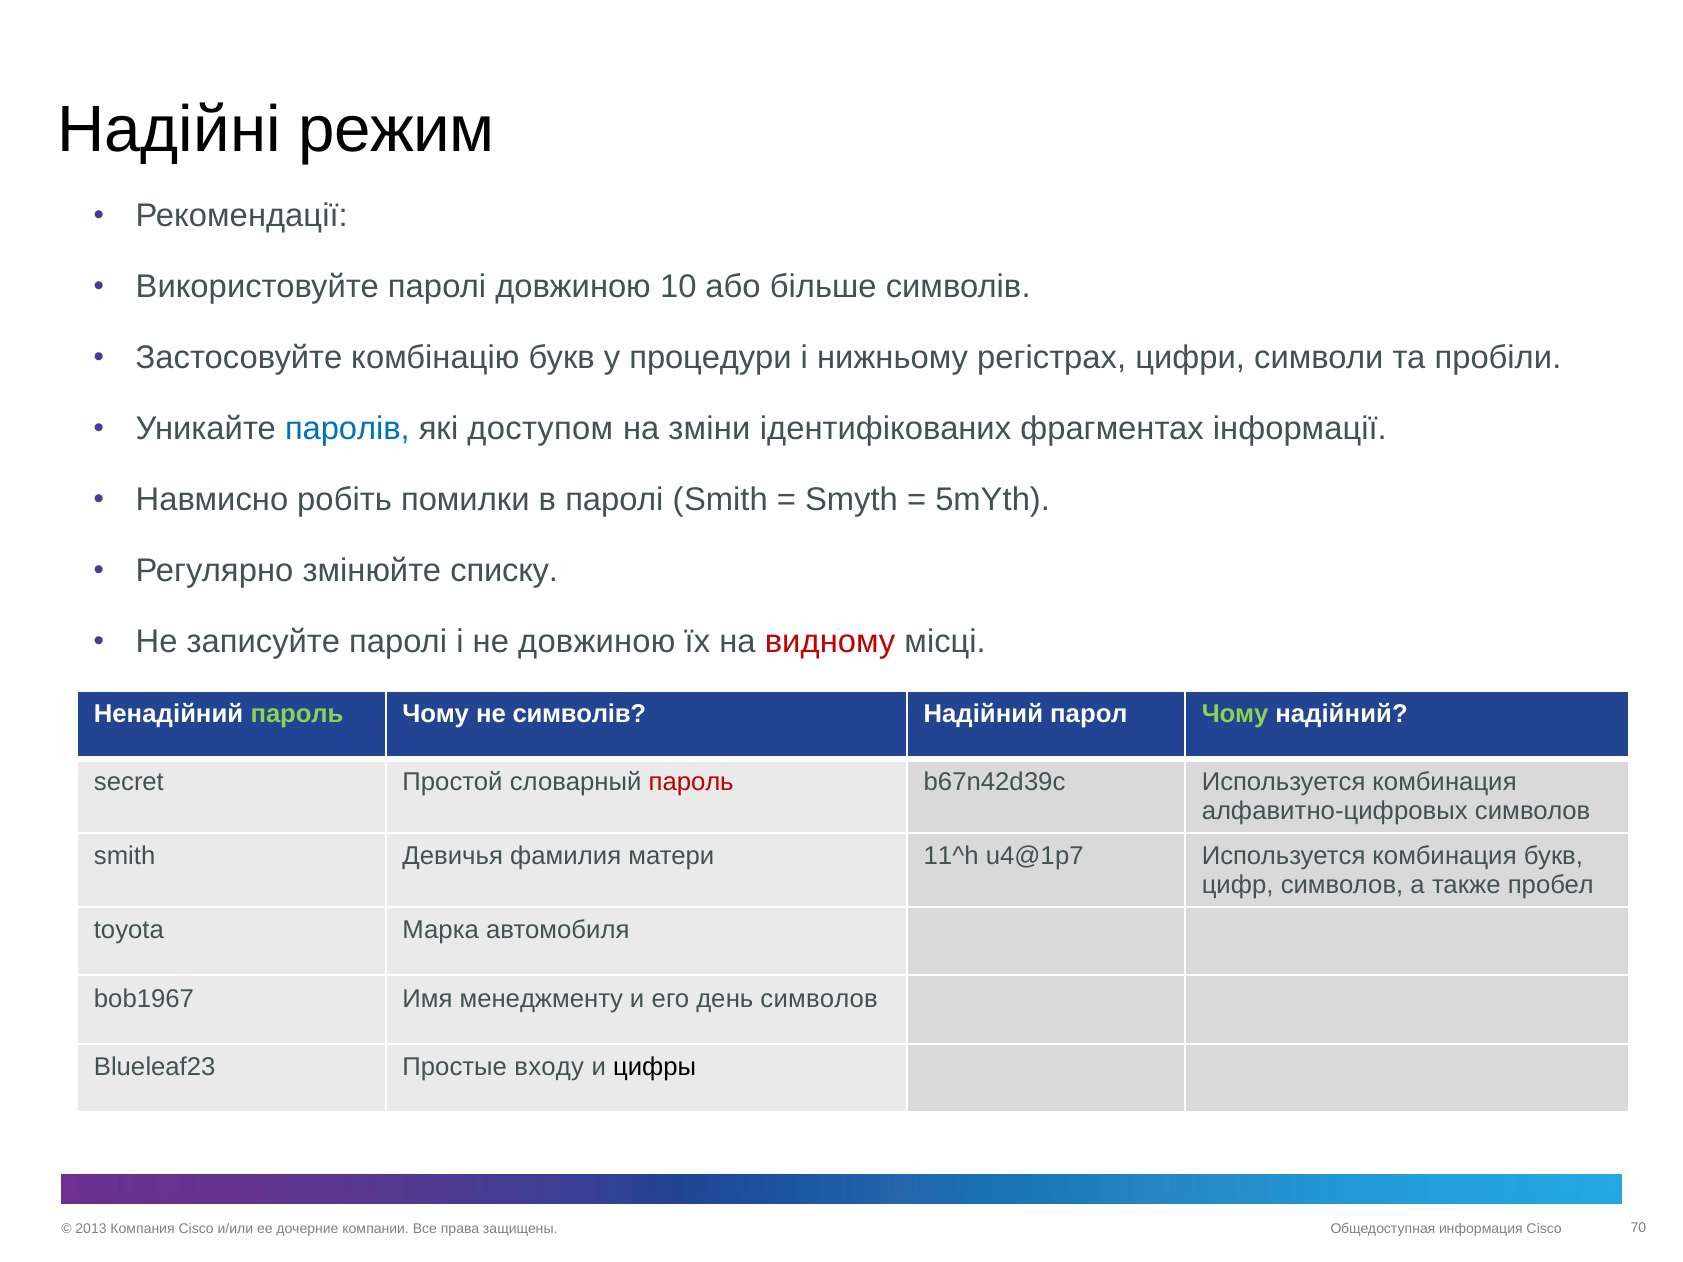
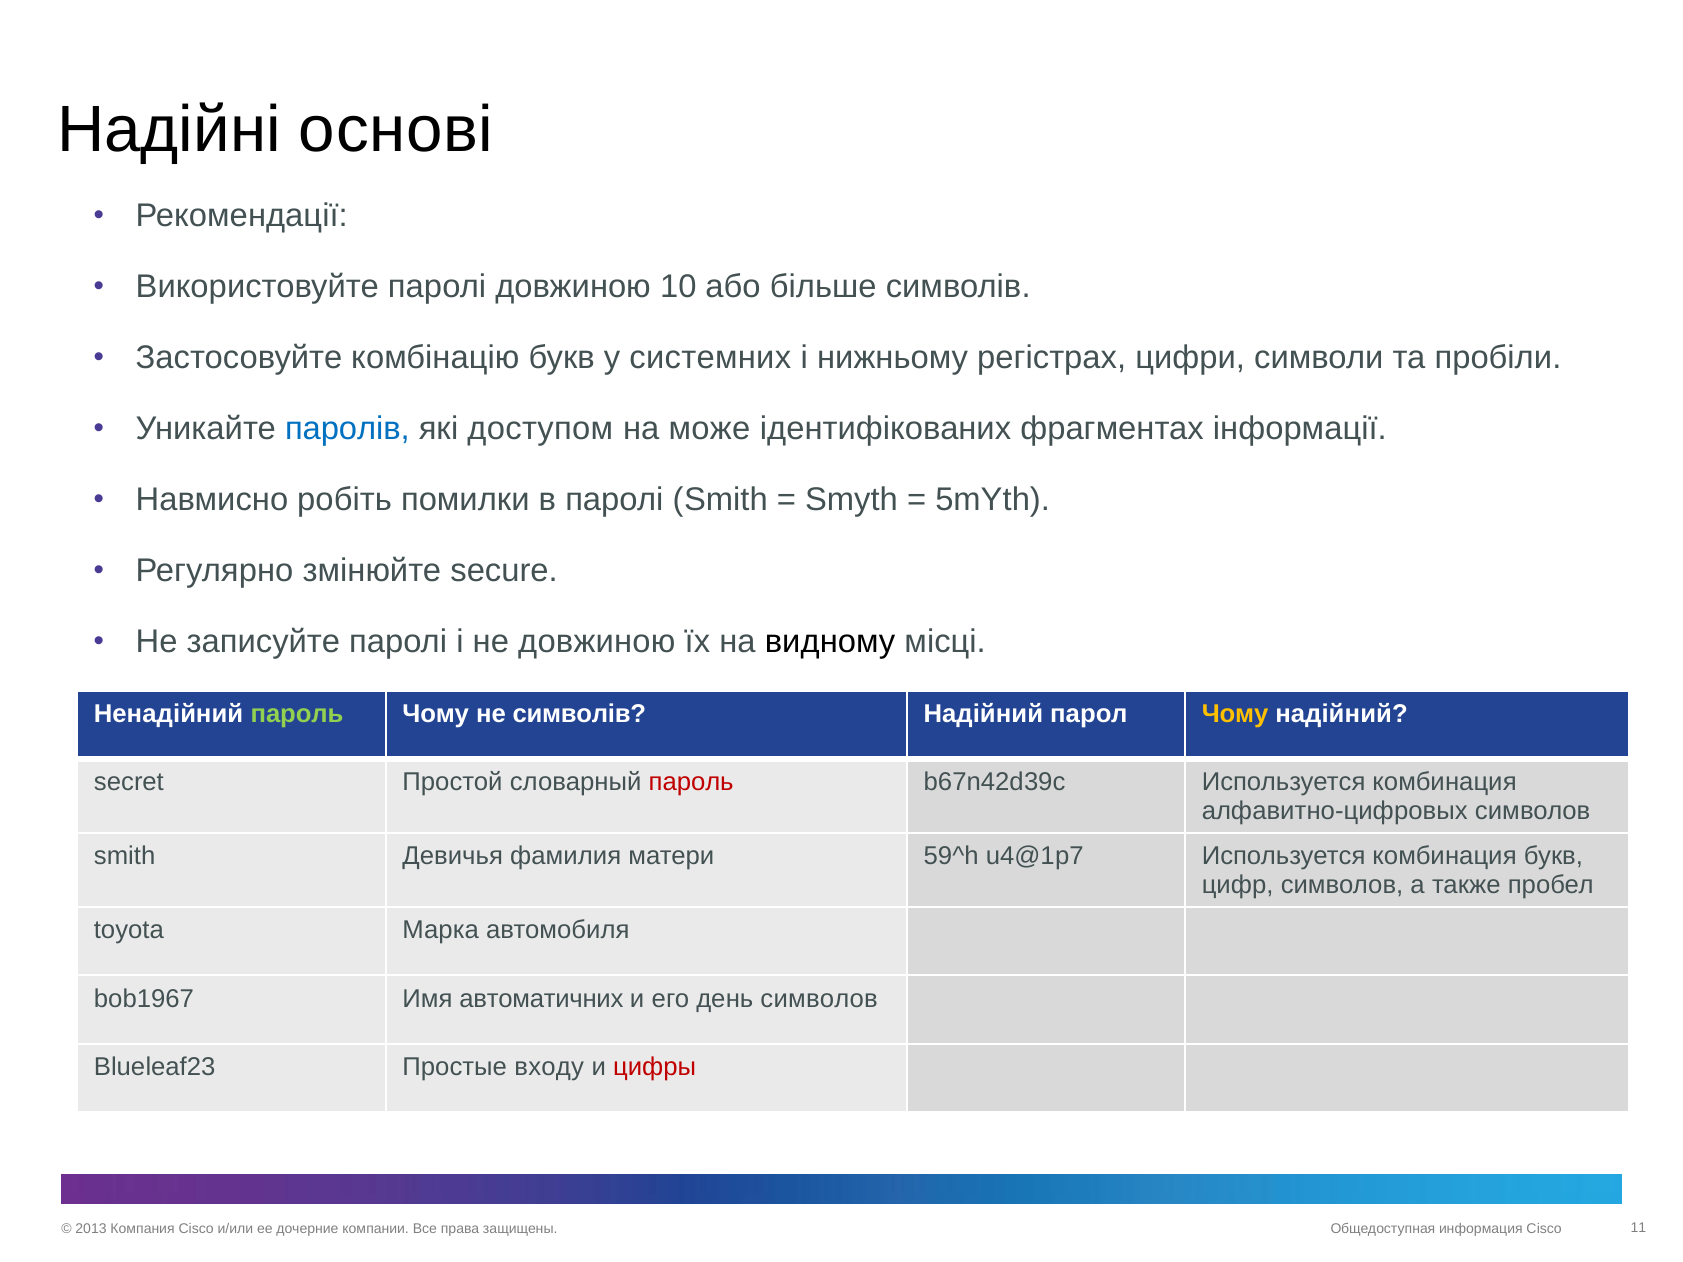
режим: режим -> основі
процедури: процедури -> системних
зміни: зміни -> може
списку: списку -> secure
видному colour: red -> black
Чому at (1235, 714) colour: light green -> yellow
11^h: 11^h -> 59^h
менеджменту: менеджменту -> автоматичних
цифры colour: black -> red
70: 70 -> 11
